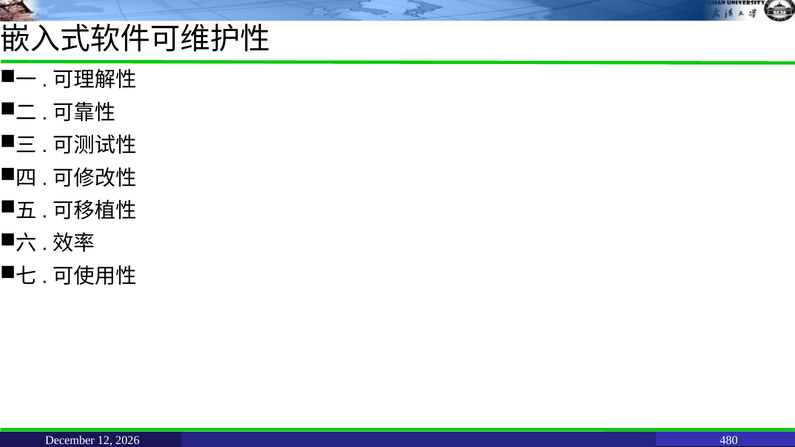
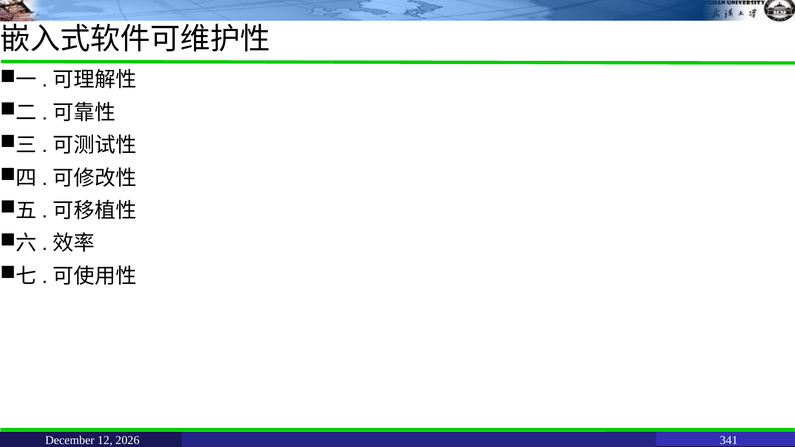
480: 480 -> 341
